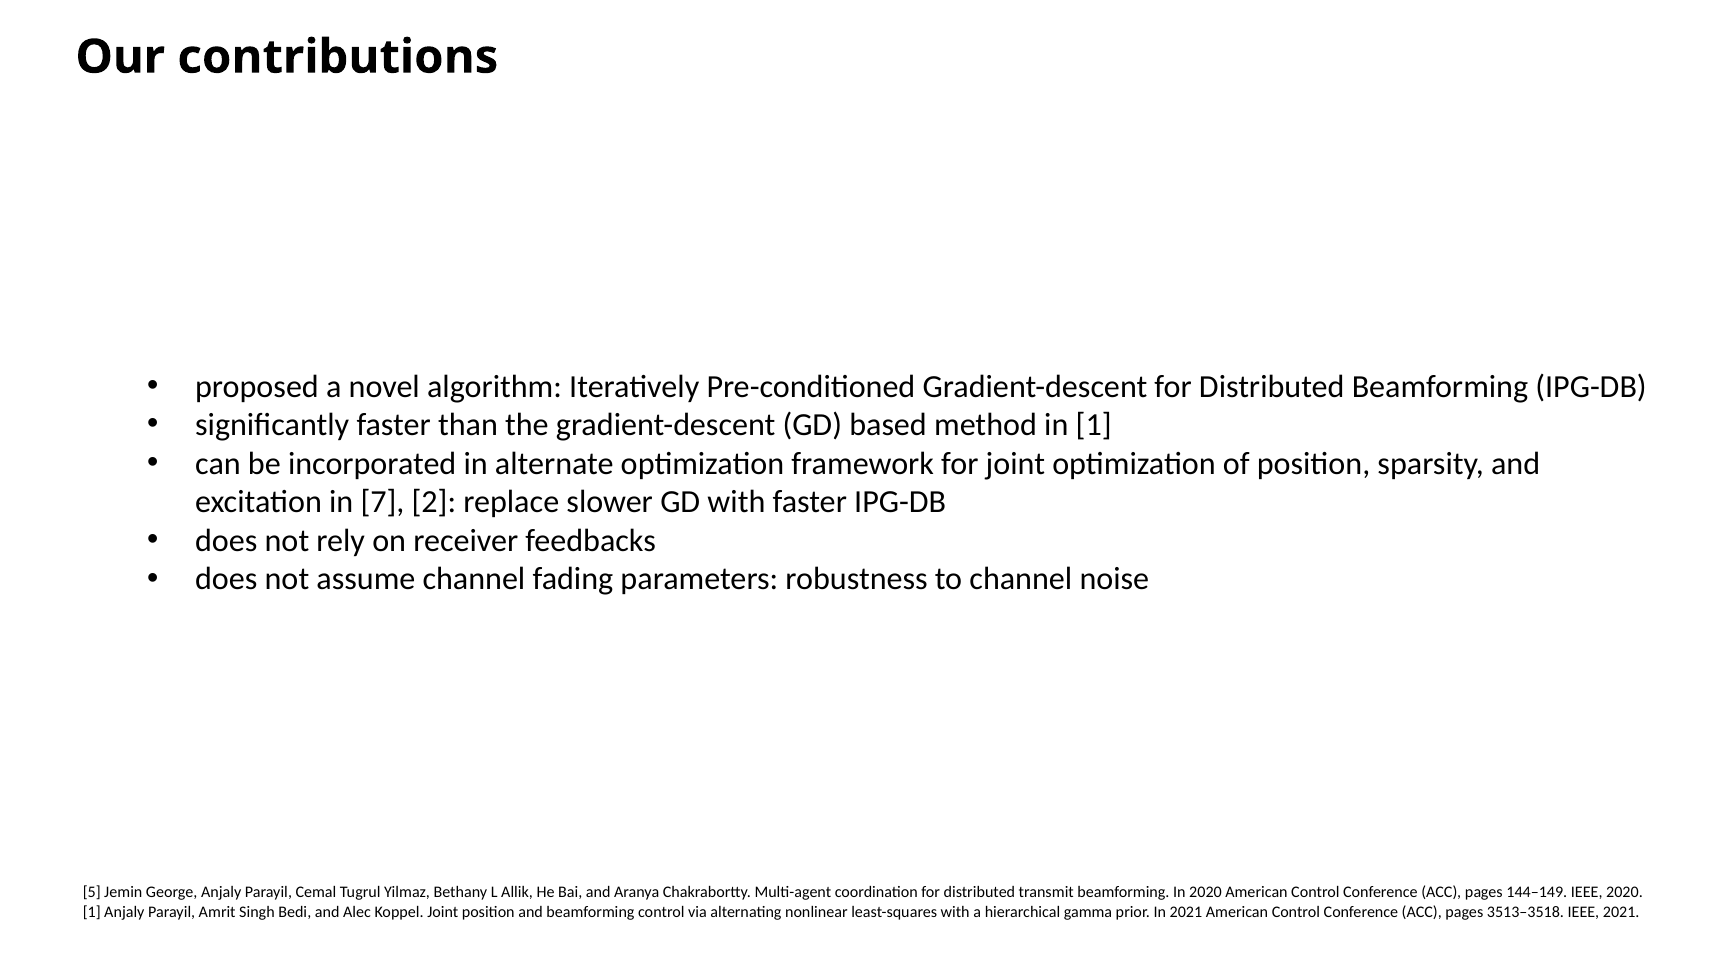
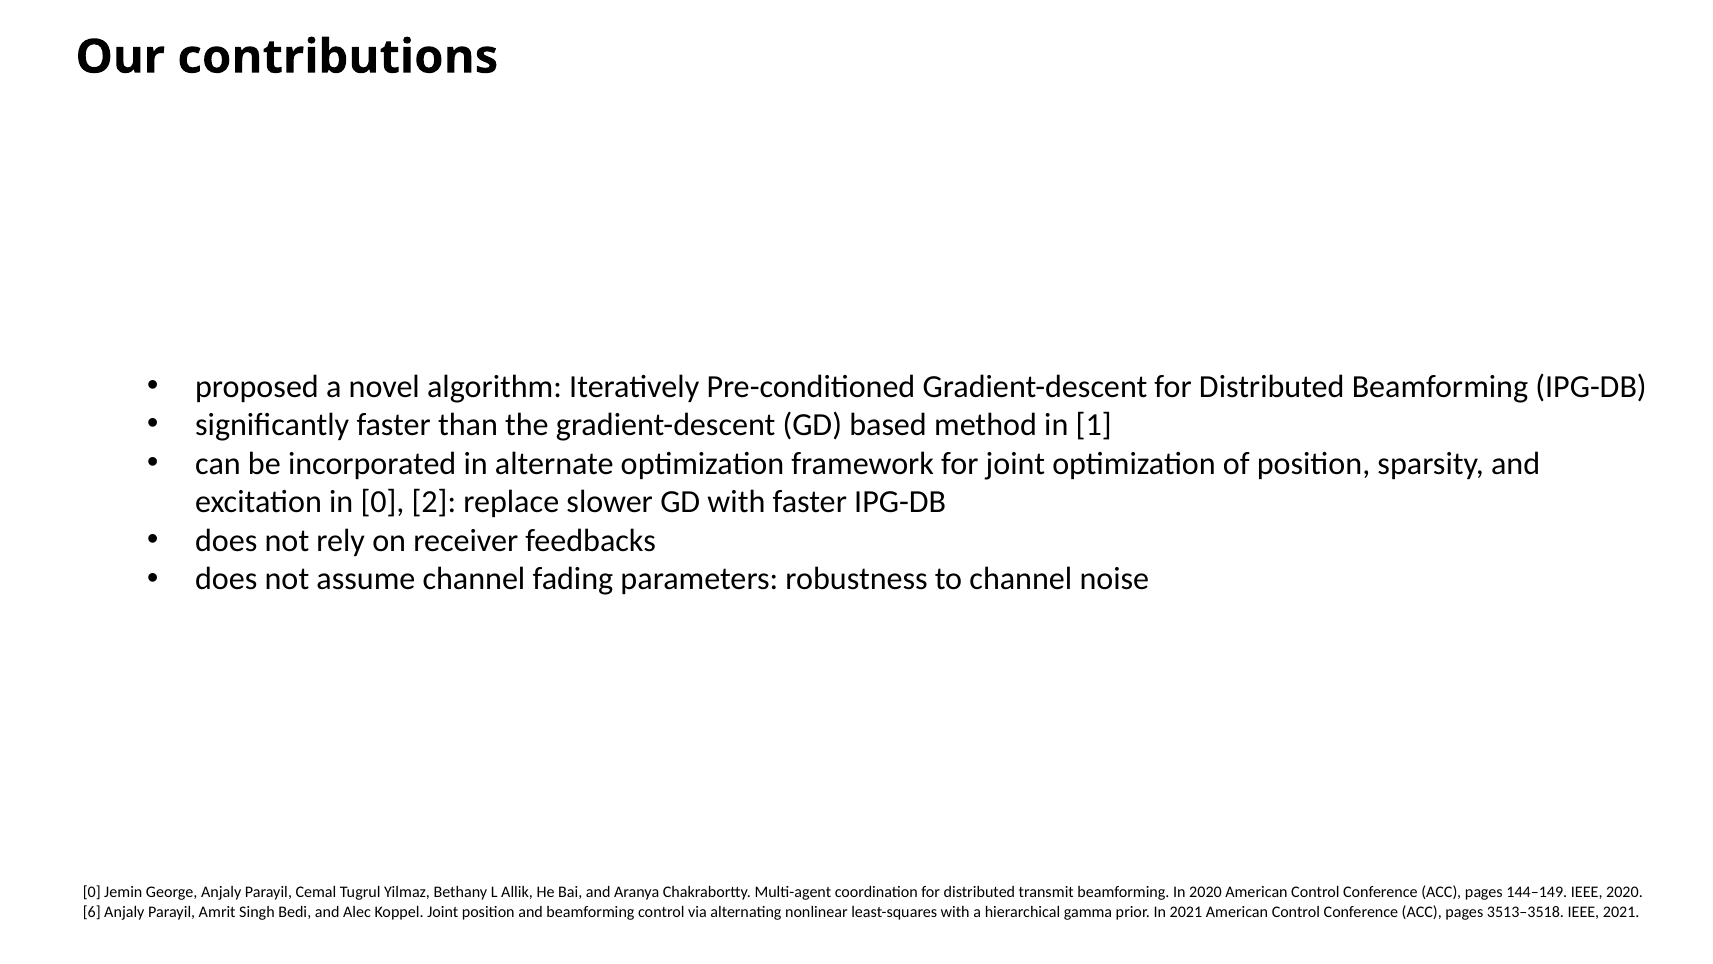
in 7: 7 -> 0
5 at (92, 892): 5 -> 0
1 at (92, 912): 1 -> 6
